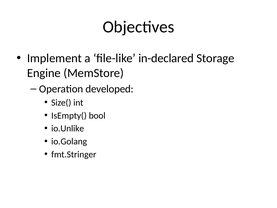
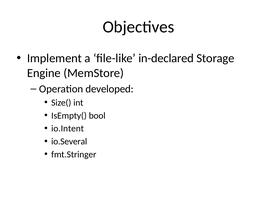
io.Unlike: io.Unlike -> io.Intent
io.Golang: io.Golang -> io.Several
